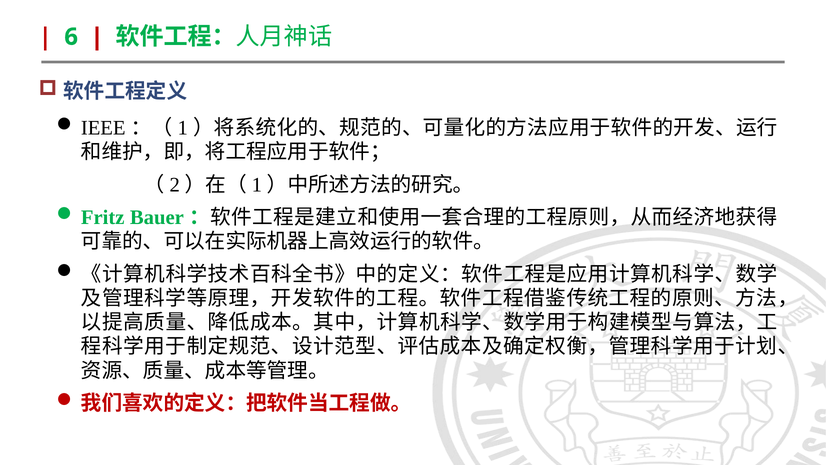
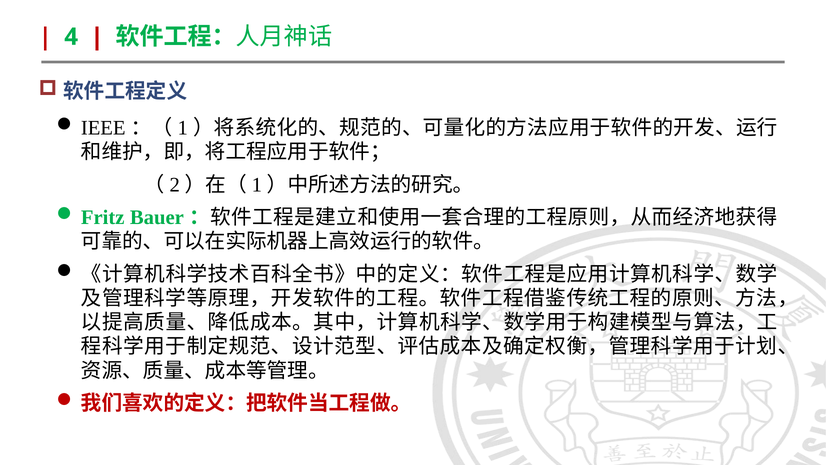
6: 6 -> 4
